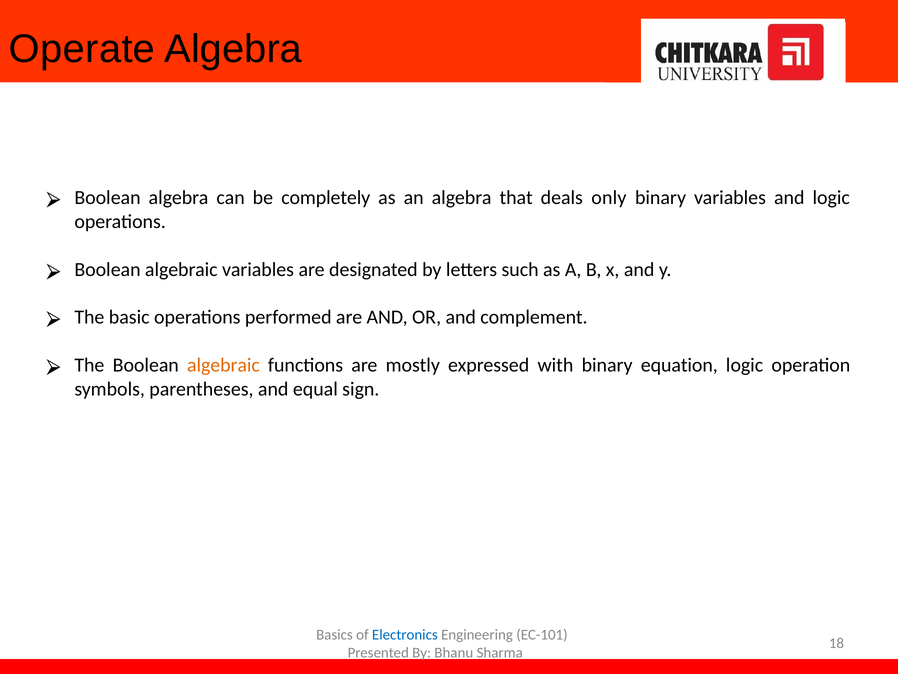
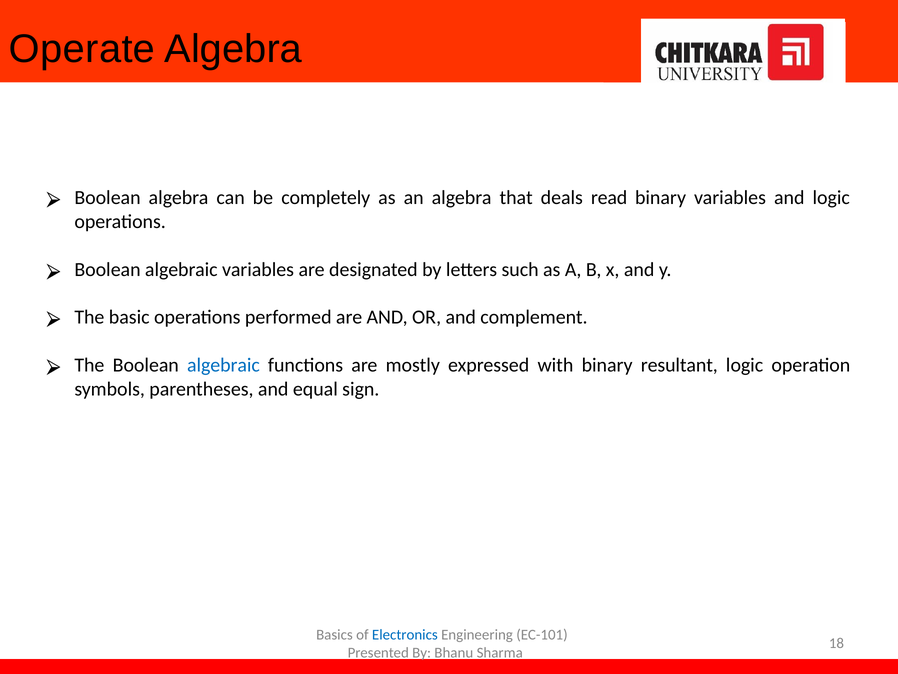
only: only -> read
algebraic at (223, 365) colour: orange -> blue
equation: equation -> resultant
